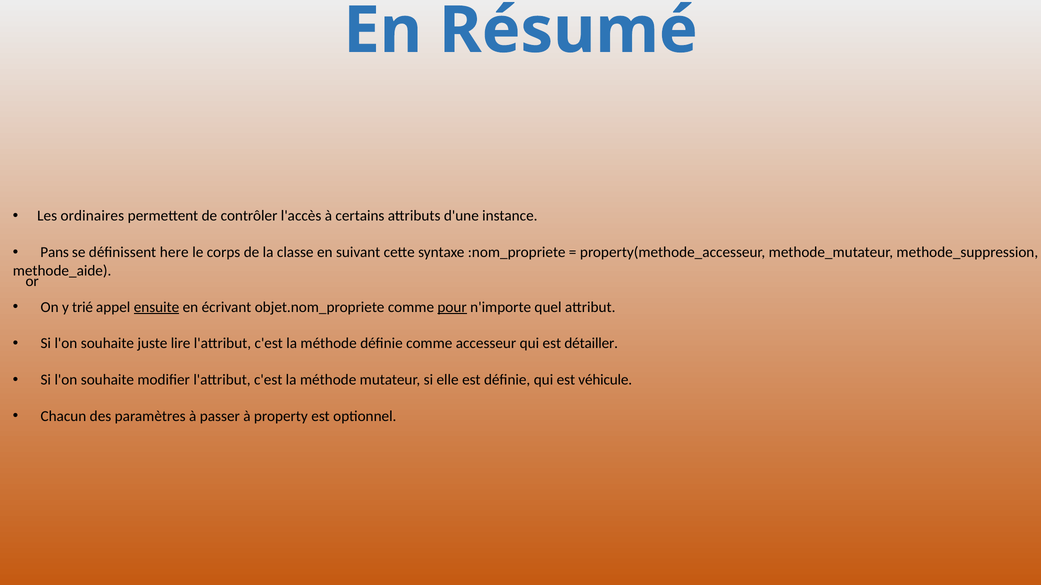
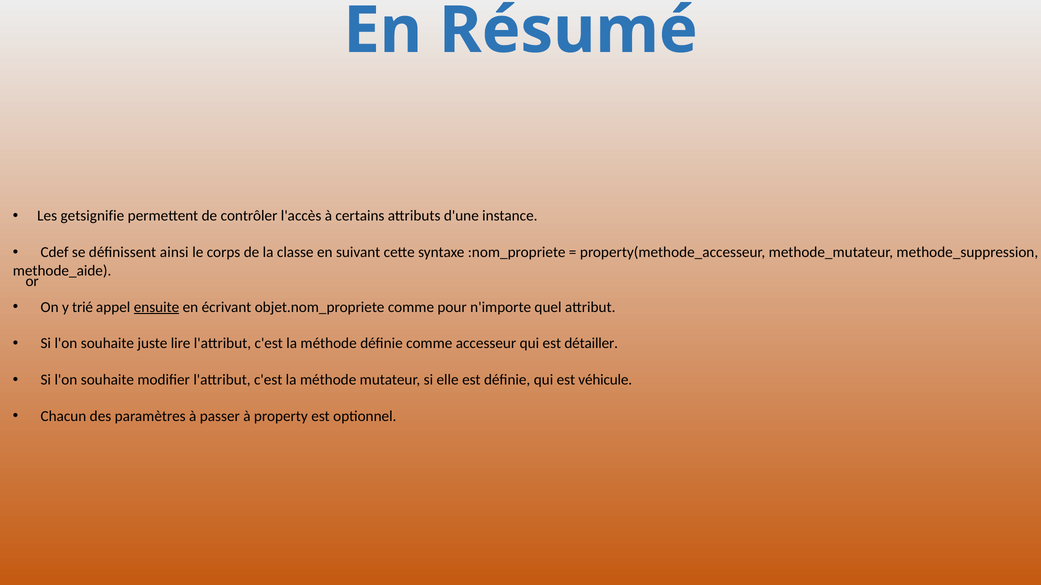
ordinaires: ordinaires -> getsignifie
Pans: Pans -> Cdef
here: here -> ainsi
pour underline: present -> none
